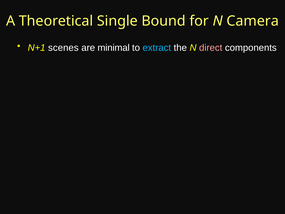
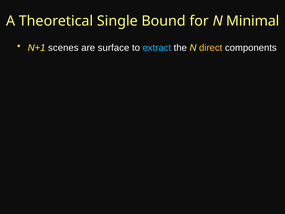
Camera: Camera -> Minimal
minimal: minimal -> surface
direct colour: pink -> yellow
